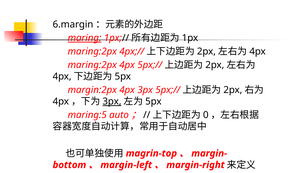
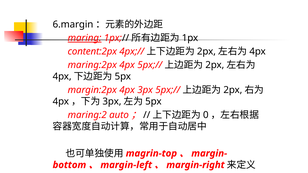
maring:2px at (92, 52): maring:2px -> content:2px
3px at (112, 102) underline: present -> none
maring:5: maring:5 -> maring:2
